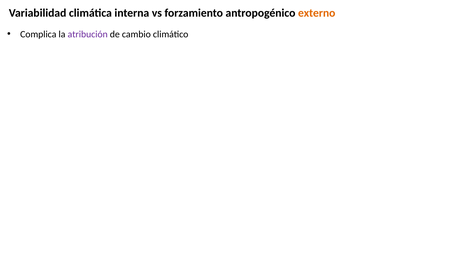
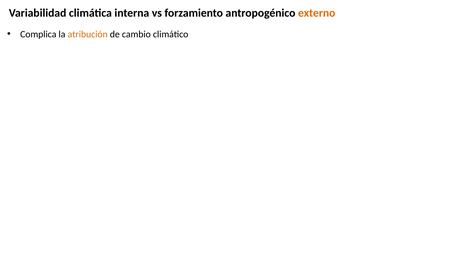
atribución colour: purple -> orange
